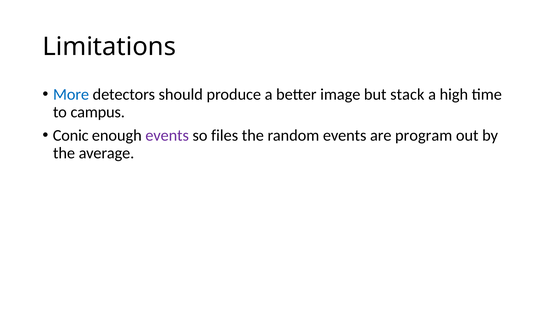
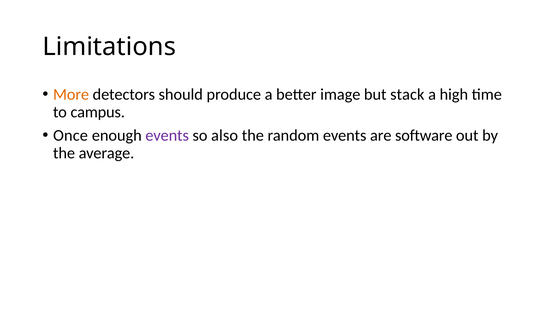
More colour: blue -> orange
Conic: Conic -> Once
files: files -> also
program: program -> software
